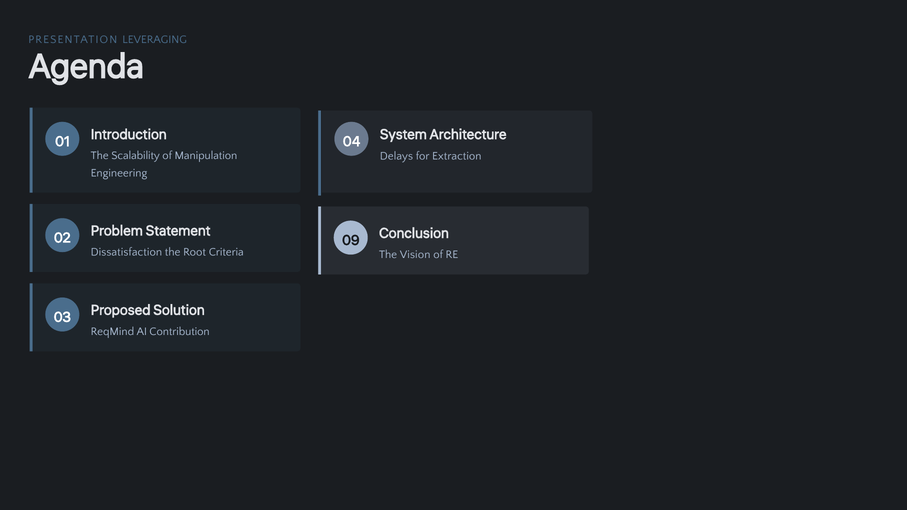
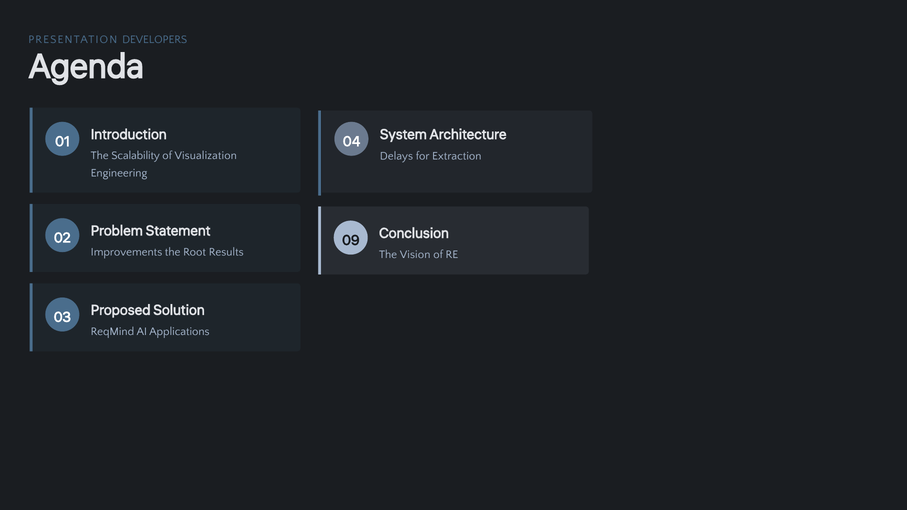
LEVERAGING: LEVERAGING -> DEVELOPERS
Manipulation: Manipulation -> Visualization
Dissatisfaction: Dissatisfaction -> Improvements
Criteria: Criteria -> Results
Contribution: Contribution -> Applications
